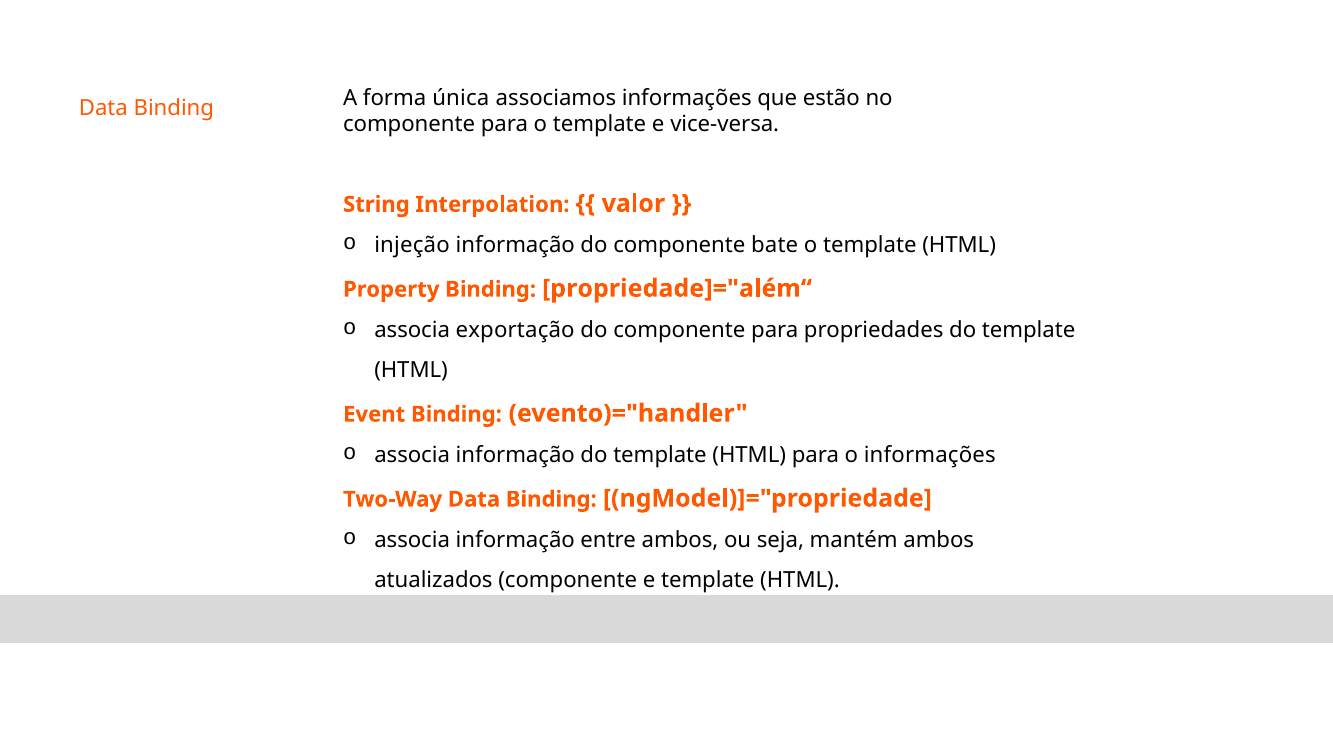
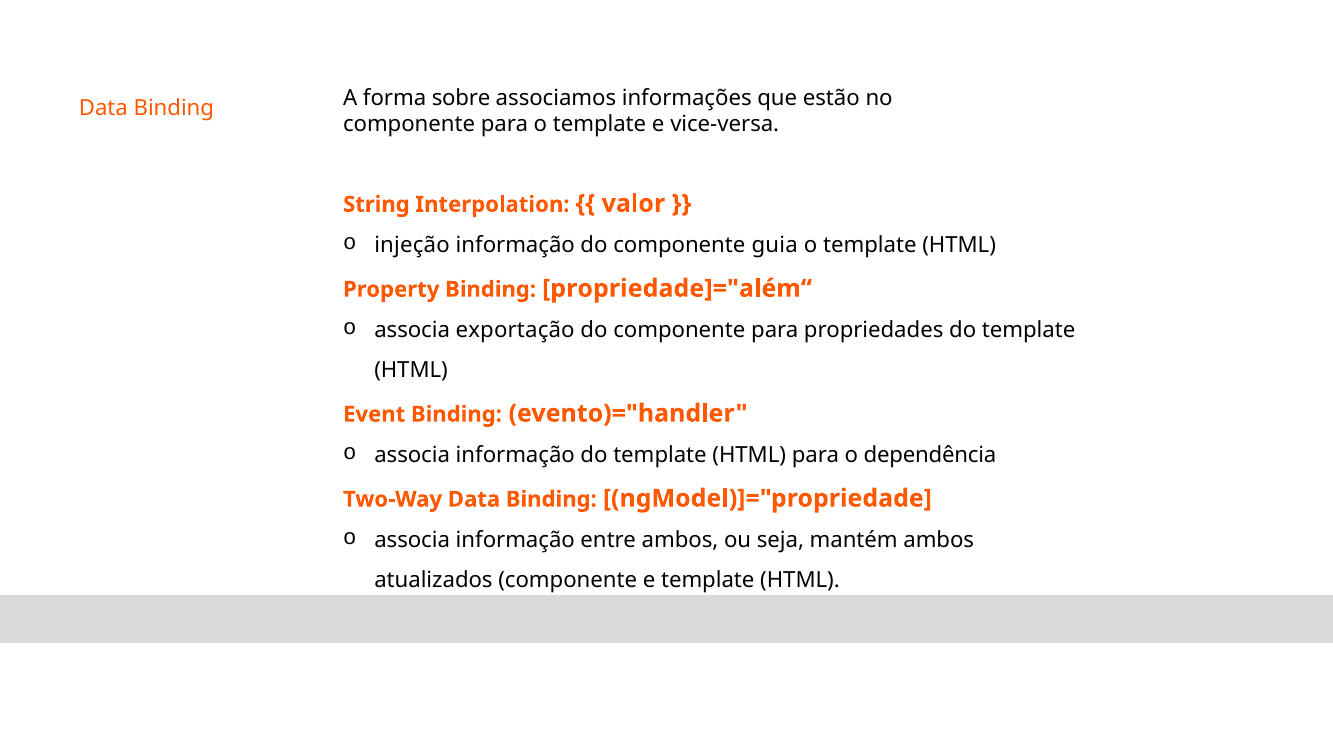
única: única -> sobre
bate: bate -> guia
o informações: informações -> dependência
